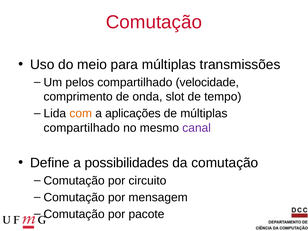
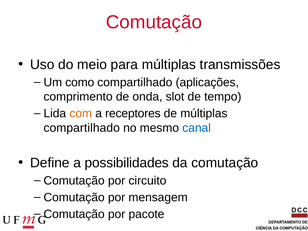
pelos: pelos -> como
velocidade: velocidade -> aplicações
aplicações: aplicações -> receptores
canal colour: purple -> blue
